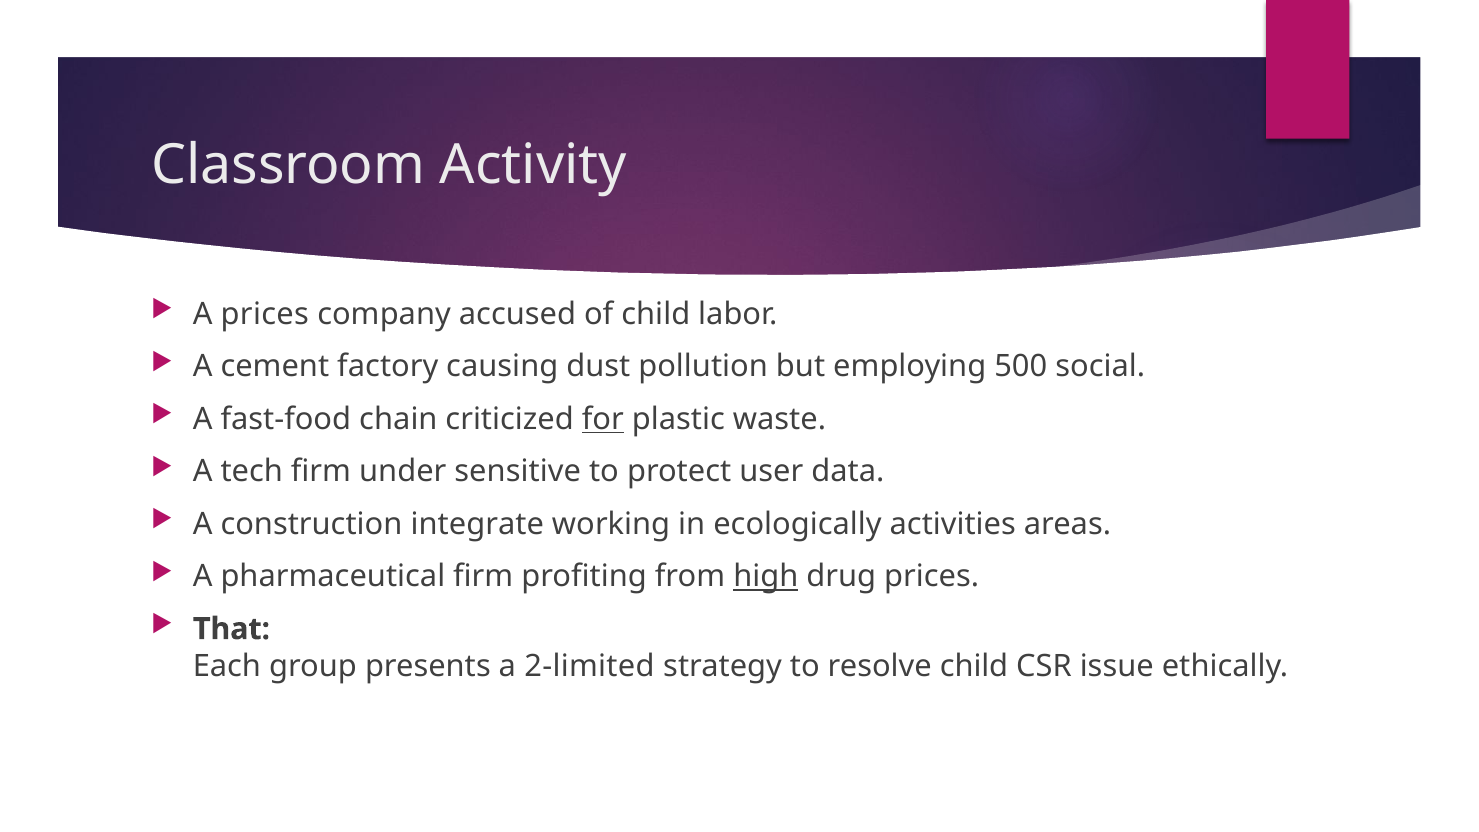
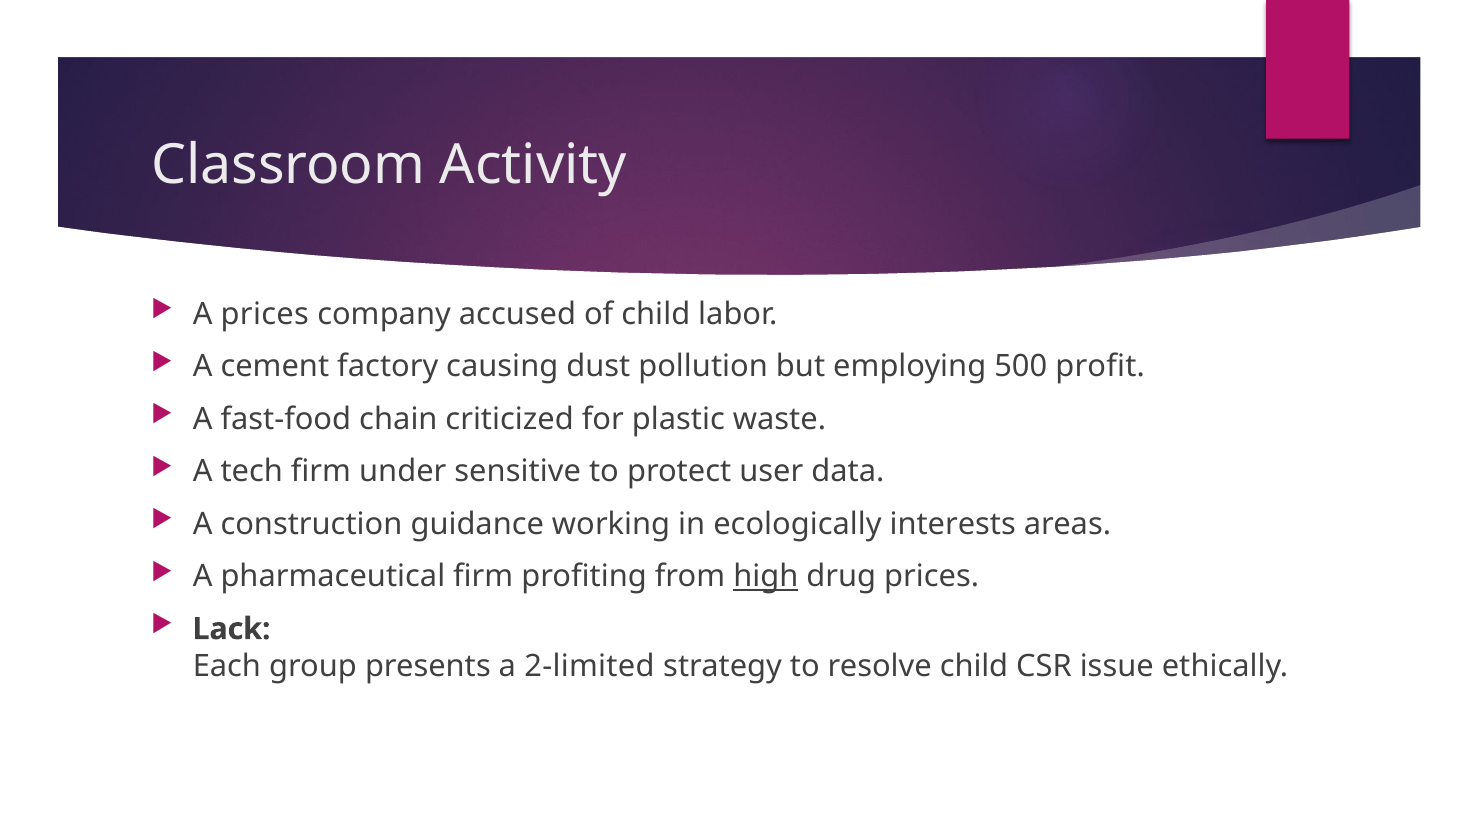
social: social -> profit
for underline: present -> none
integrate: integrate -> guidance
activities: activities -> interests
That: That -> Lack
